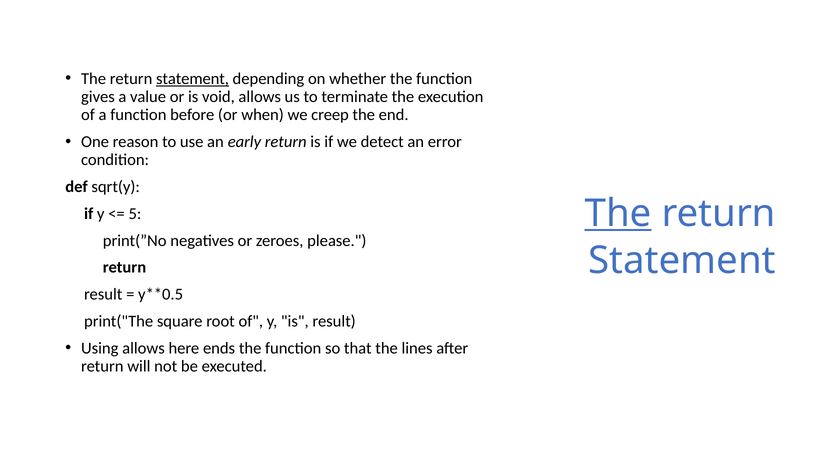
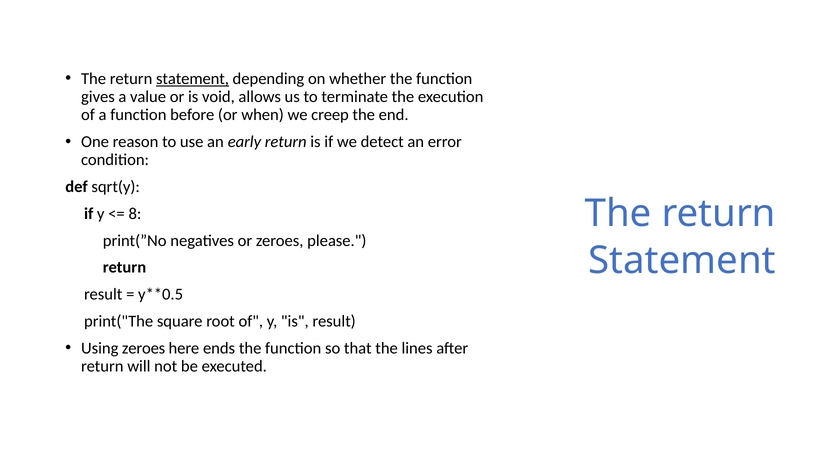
The at (618, 214) underline: present -> none
5: 5 -> 8
Using allows: allows -> zeroes
